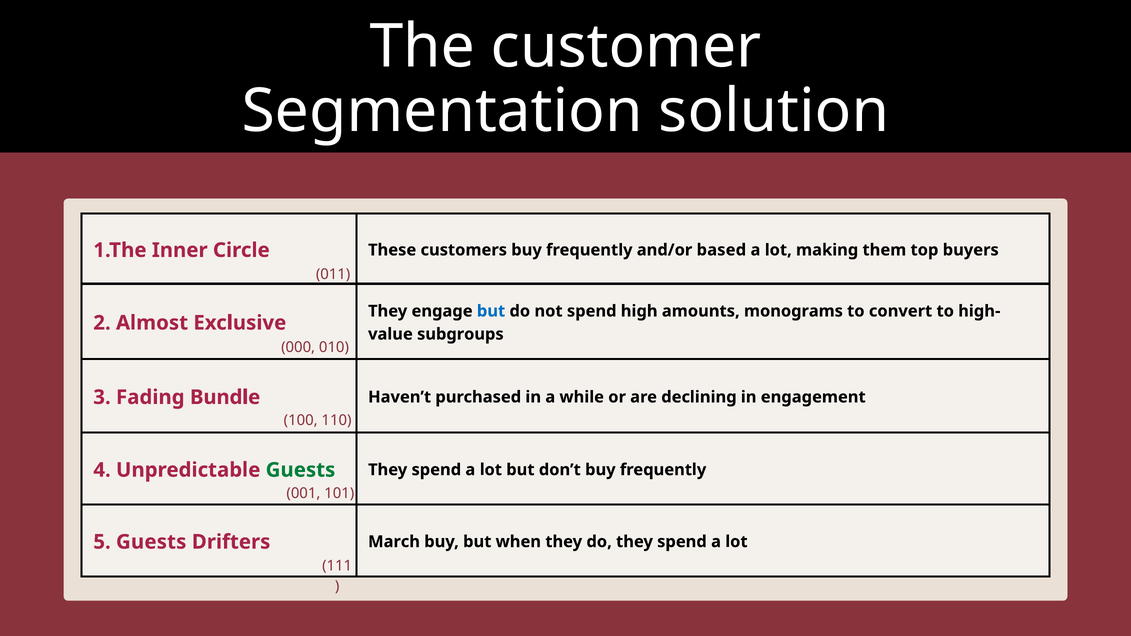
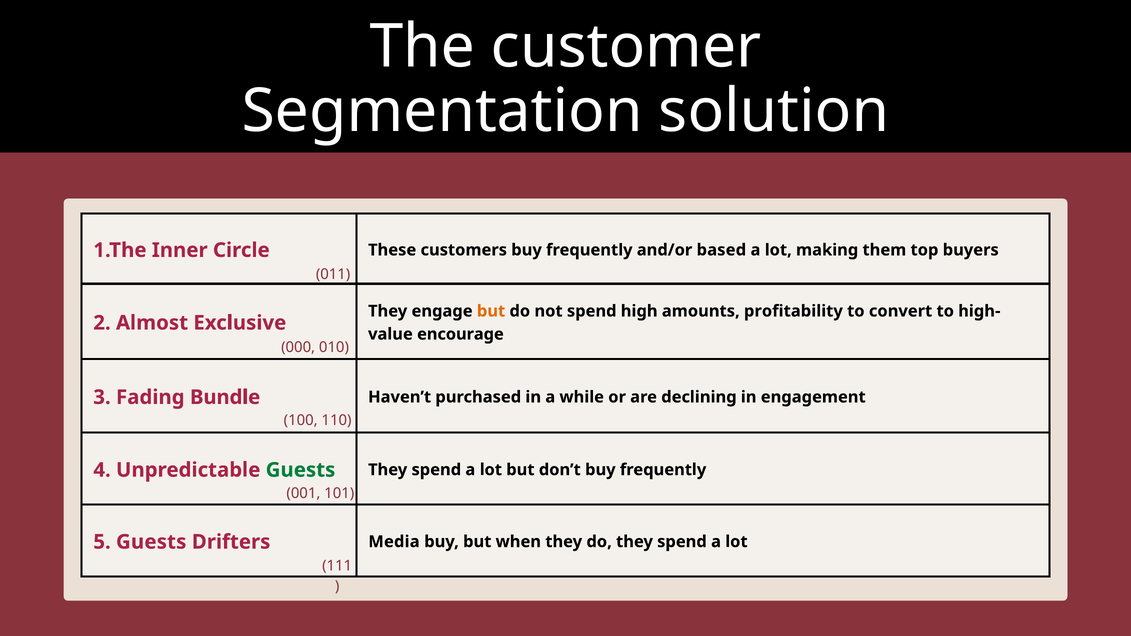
but at (491, 311) colour: blue -> orange
monograms: monograms -> profitability
subgroups: subgroups -> encourage
March: March -> Media
